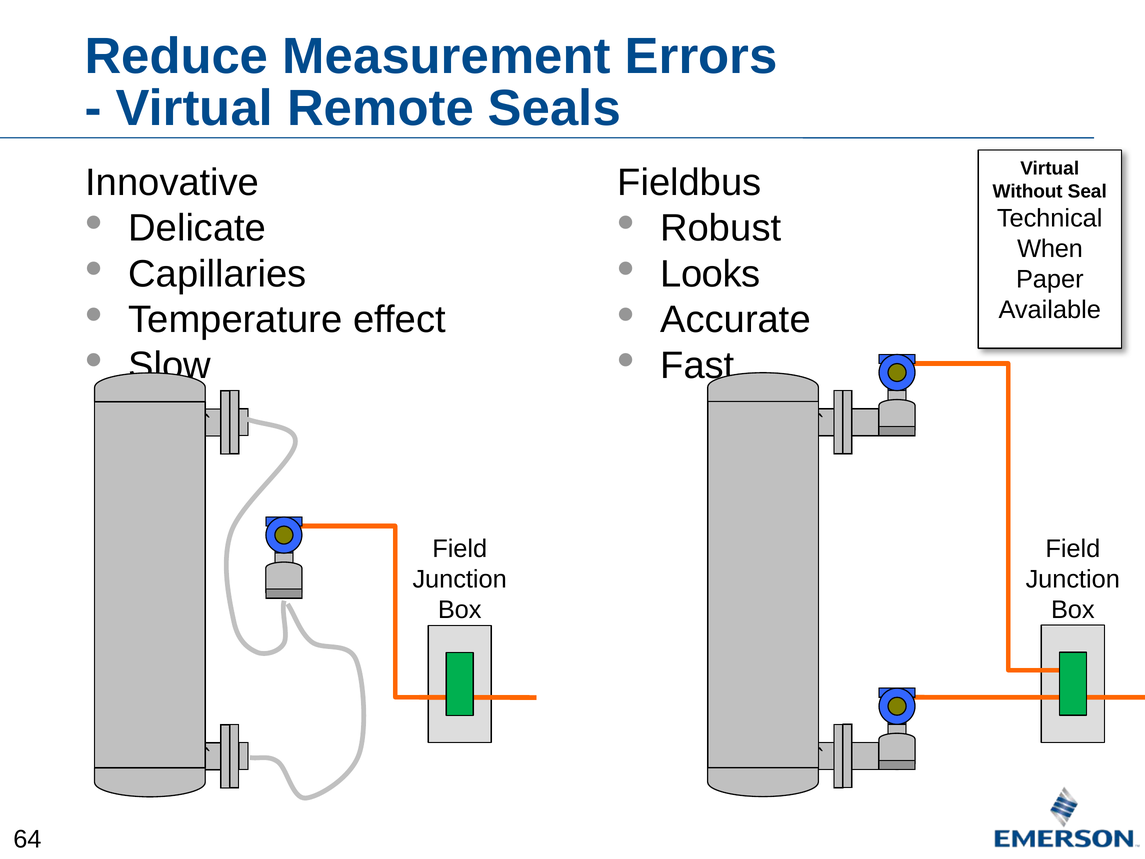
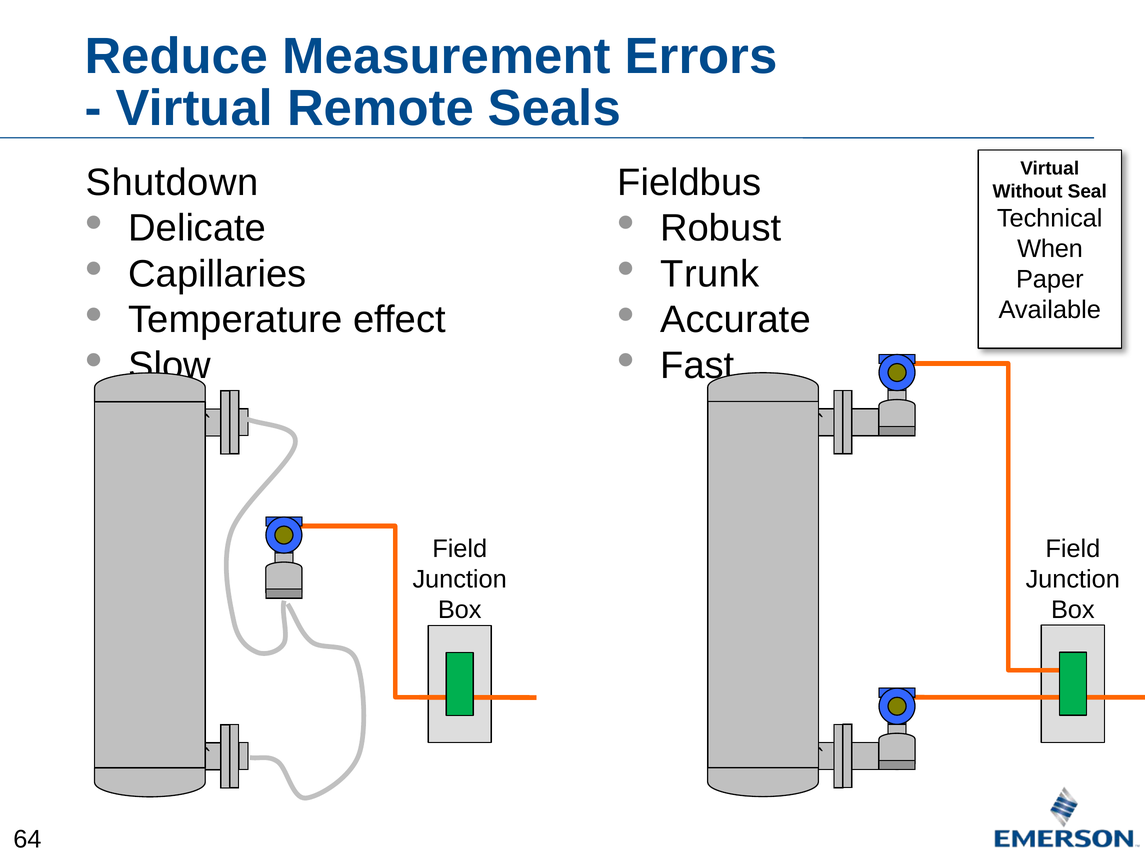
Innovative: Innovative -> Shutdown
Looks: Looks -> Trunk
